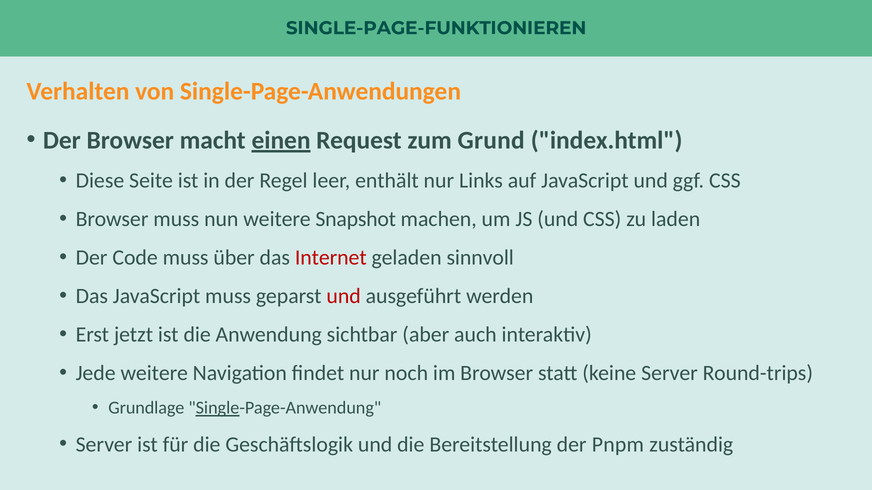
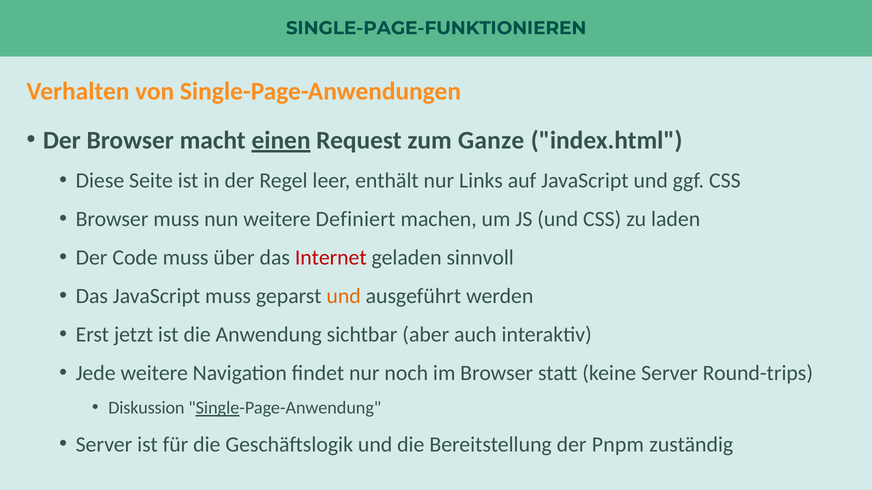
Grund: Grund -> Ganze
Snapshot: Snapshot -> Definiert
und at (344, 296) colour: red -> orange
Grundlage: Grundlage -> Diskussion
